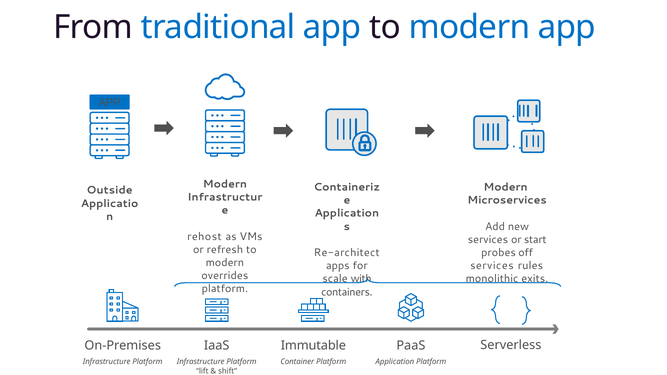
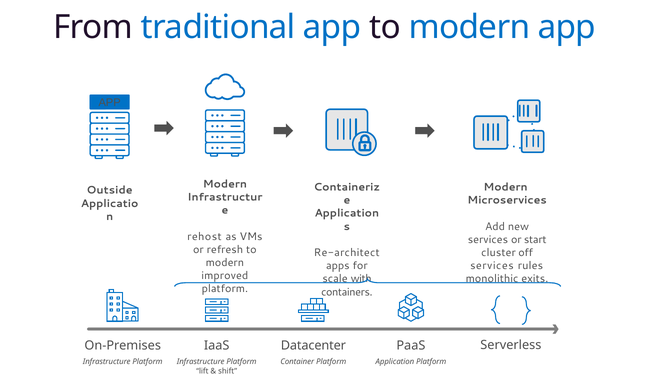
probes: probes -> cluster
overrides: overrides -> improved
Immutable: Immutable -> Datacenter
